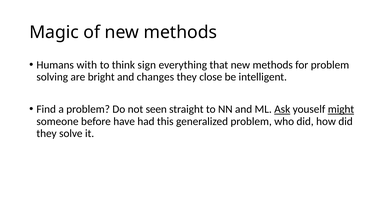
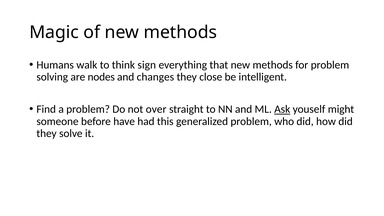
with: with -> walk
bright: bright -> nodes
seen: seen -> over
might underline: present -> none
